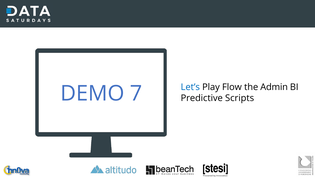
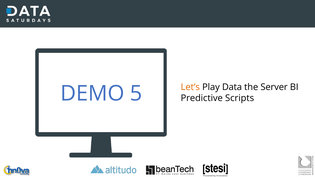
Let’s colour: blue -> orange
Flow: Flow -> Data
Admin: Admin -> Server
7: 7 -> 5
